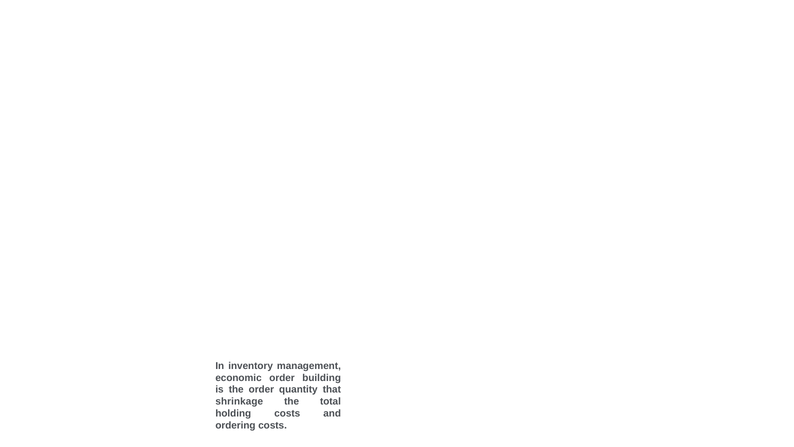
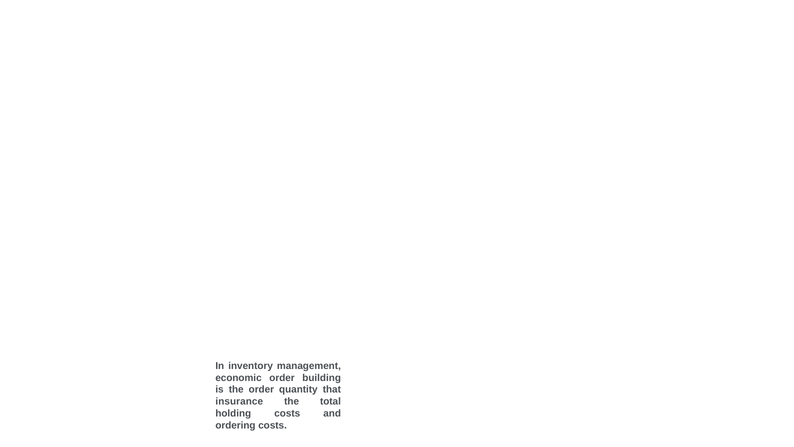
shrinkage: shrinkage -> insurance
